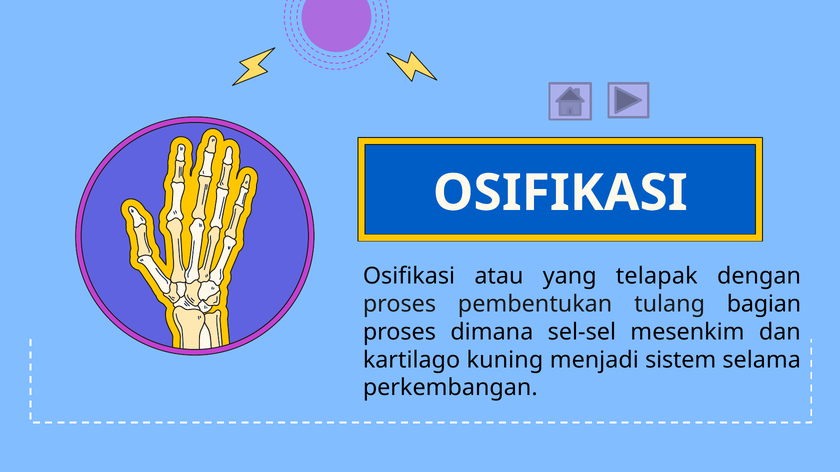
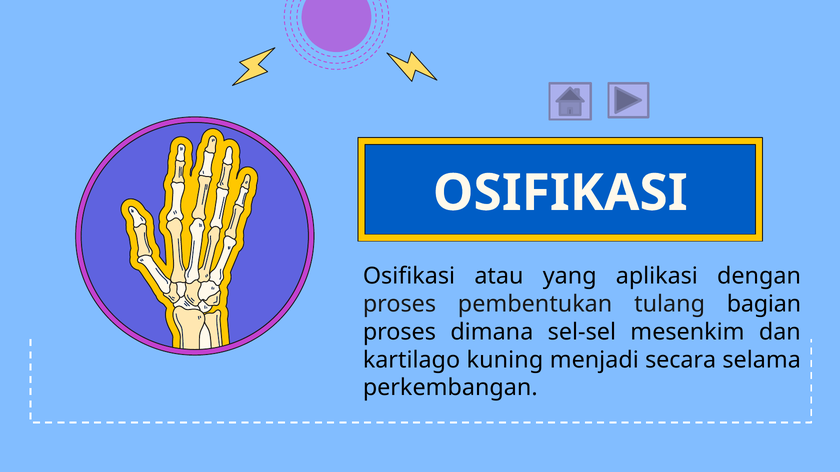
telapak: telapak -> aplikasi
sistem: sistem -> secara
